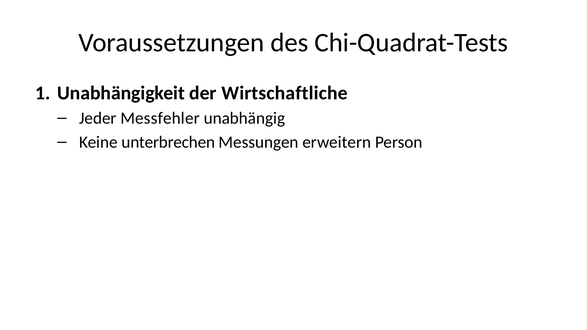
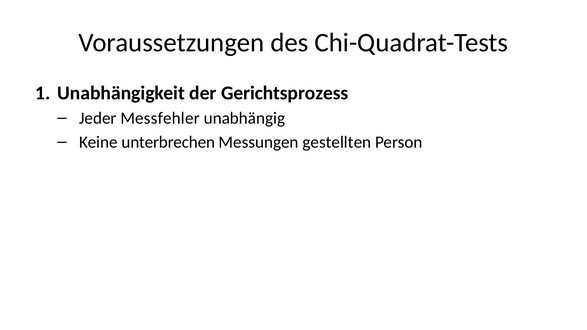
Wirtschaftliche: Wirtschaftliche -> Gerichtsprozess
erweitern: erweitern -> gestellten
